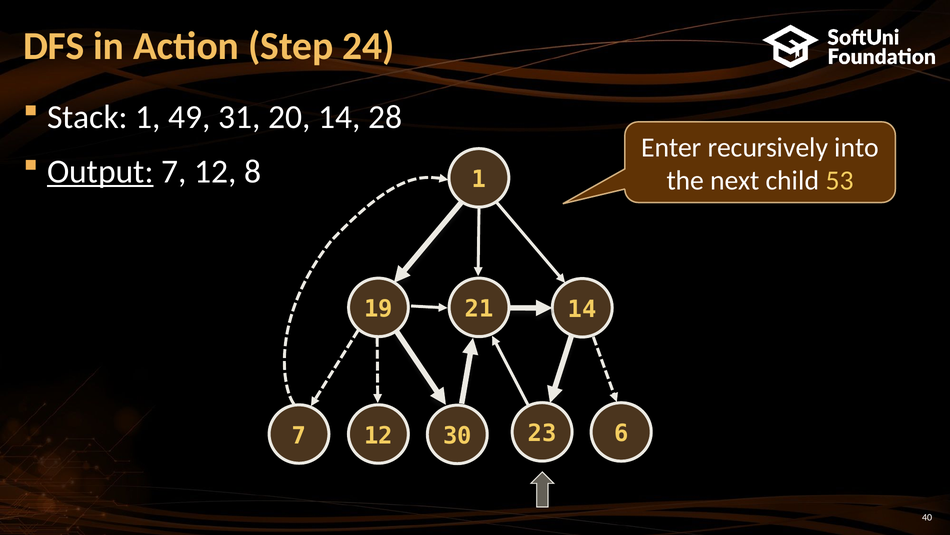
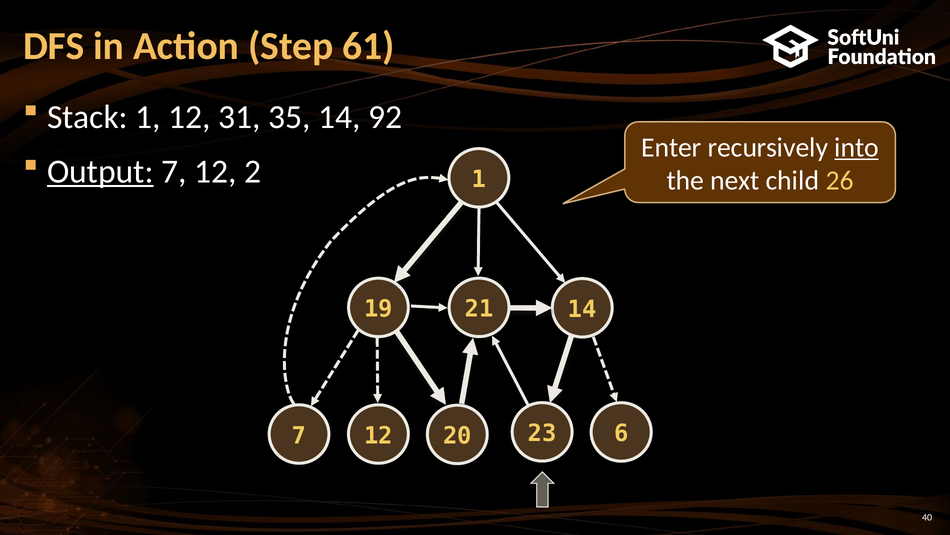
24: 24 -> 61
1 49: 49 -> 12
20: 20 -> 35
28: 28 -> 92
into underline: none -> present
8: 8 -> 2
53: 53 -> 26
30: 30 -> 20
